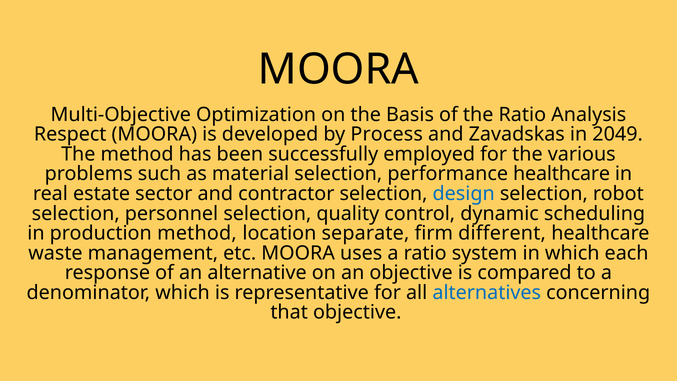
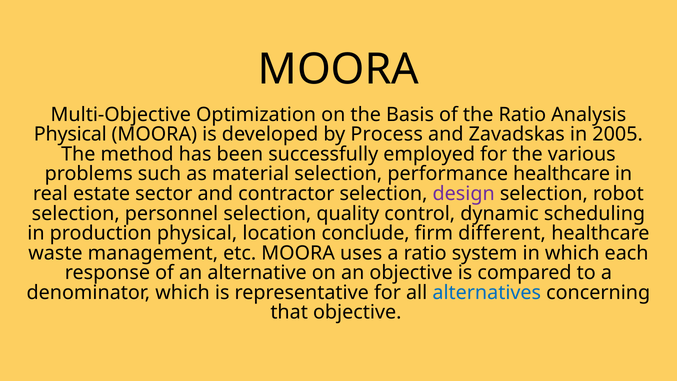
Respect at (70, 134): Respect -> Physical
2049: 2049 -> 2005
design colour: blue -> purple
production method: method -> physical
separate: separate -> conclude
